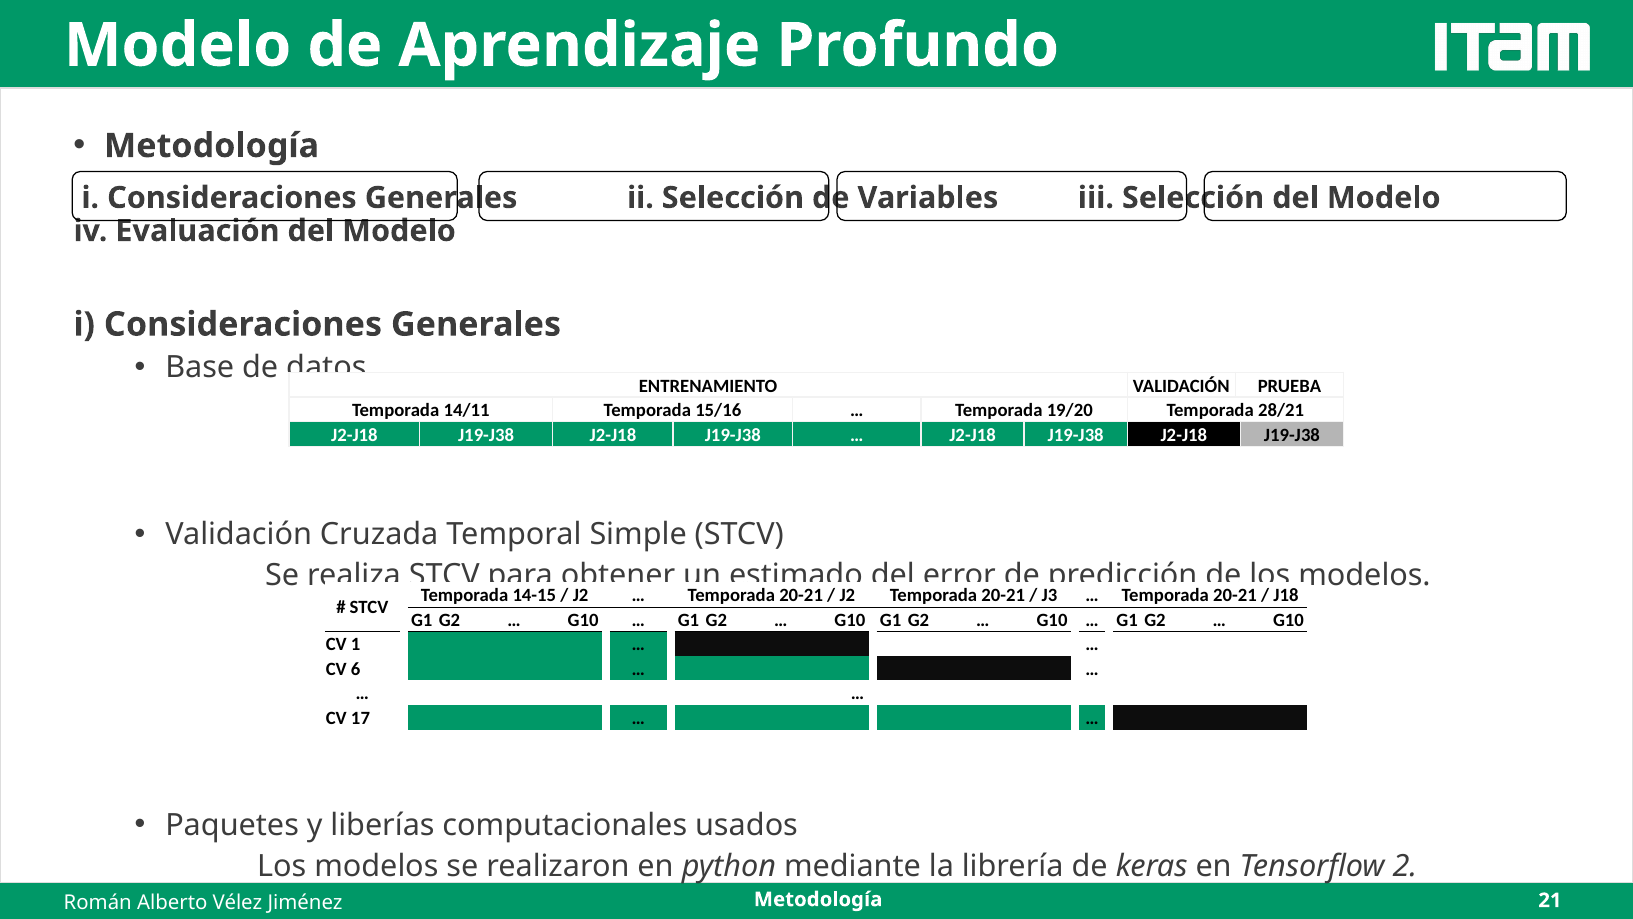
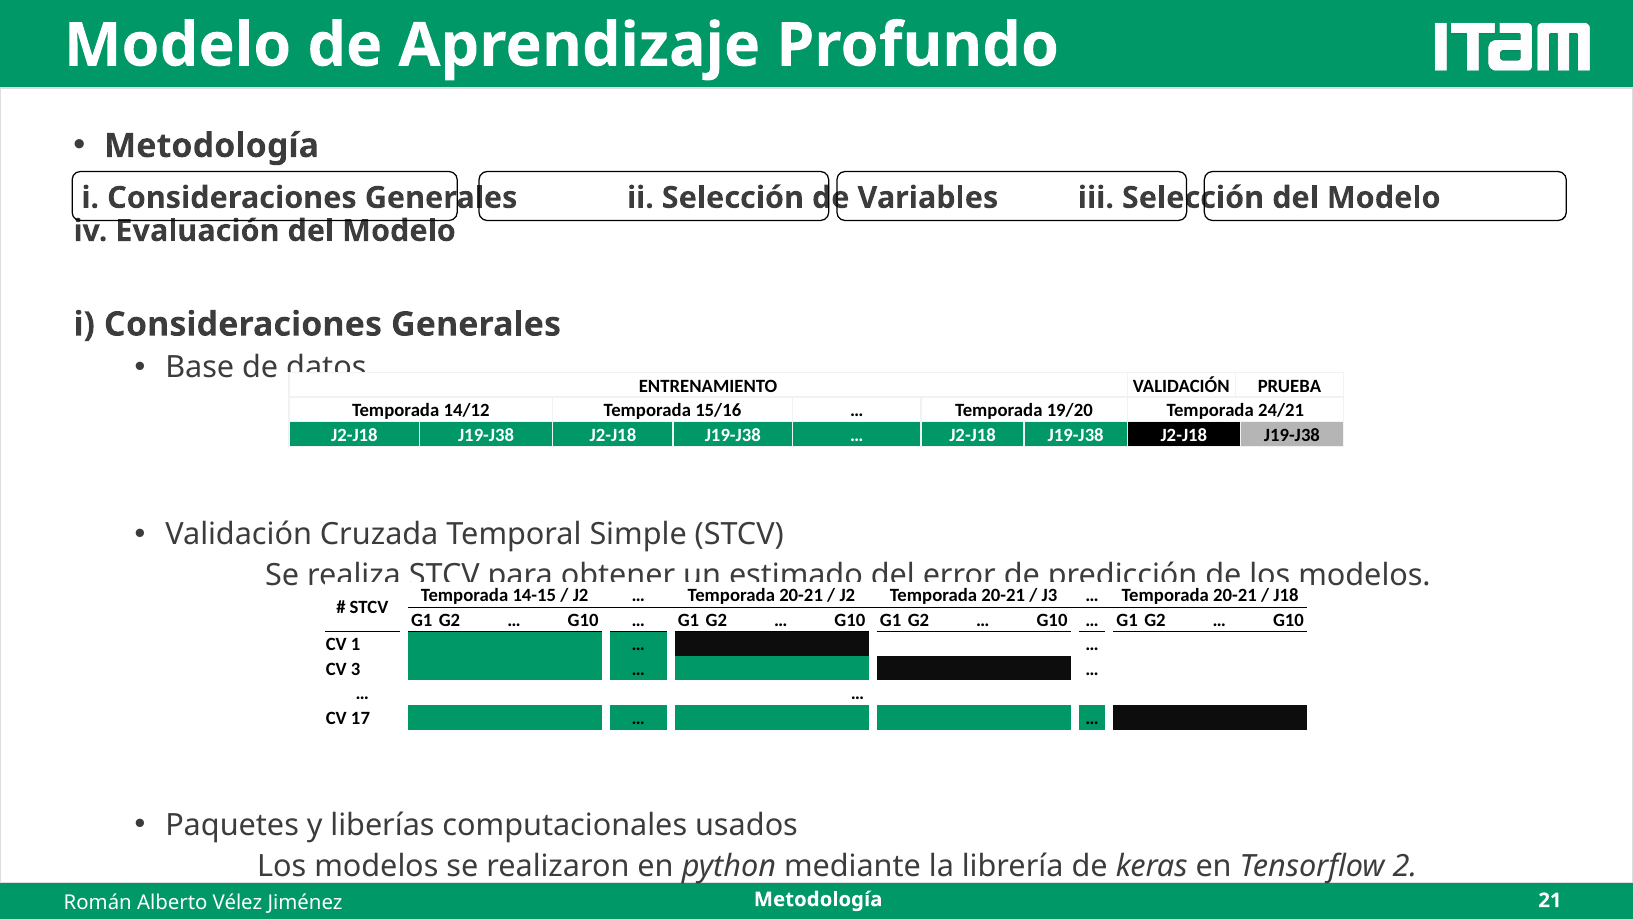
14/11: 14/11 -> 14/12
28/21: 28/21 -> 24/21
6: 6 -> 3
